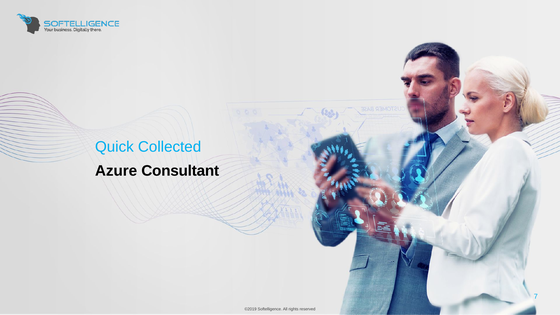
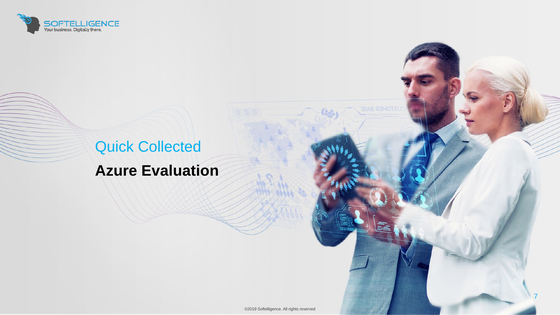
Consultant: Consultant -> Evaluation
